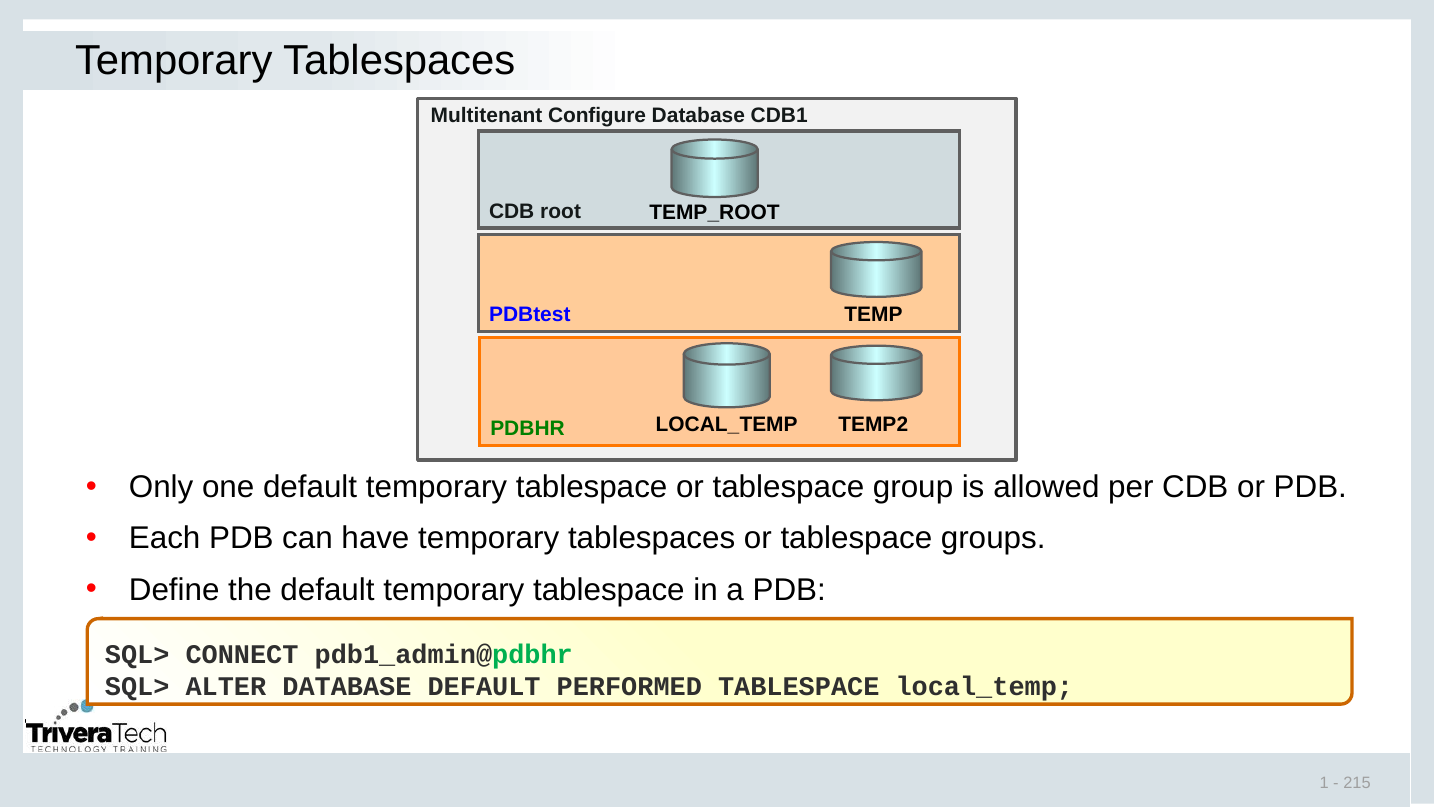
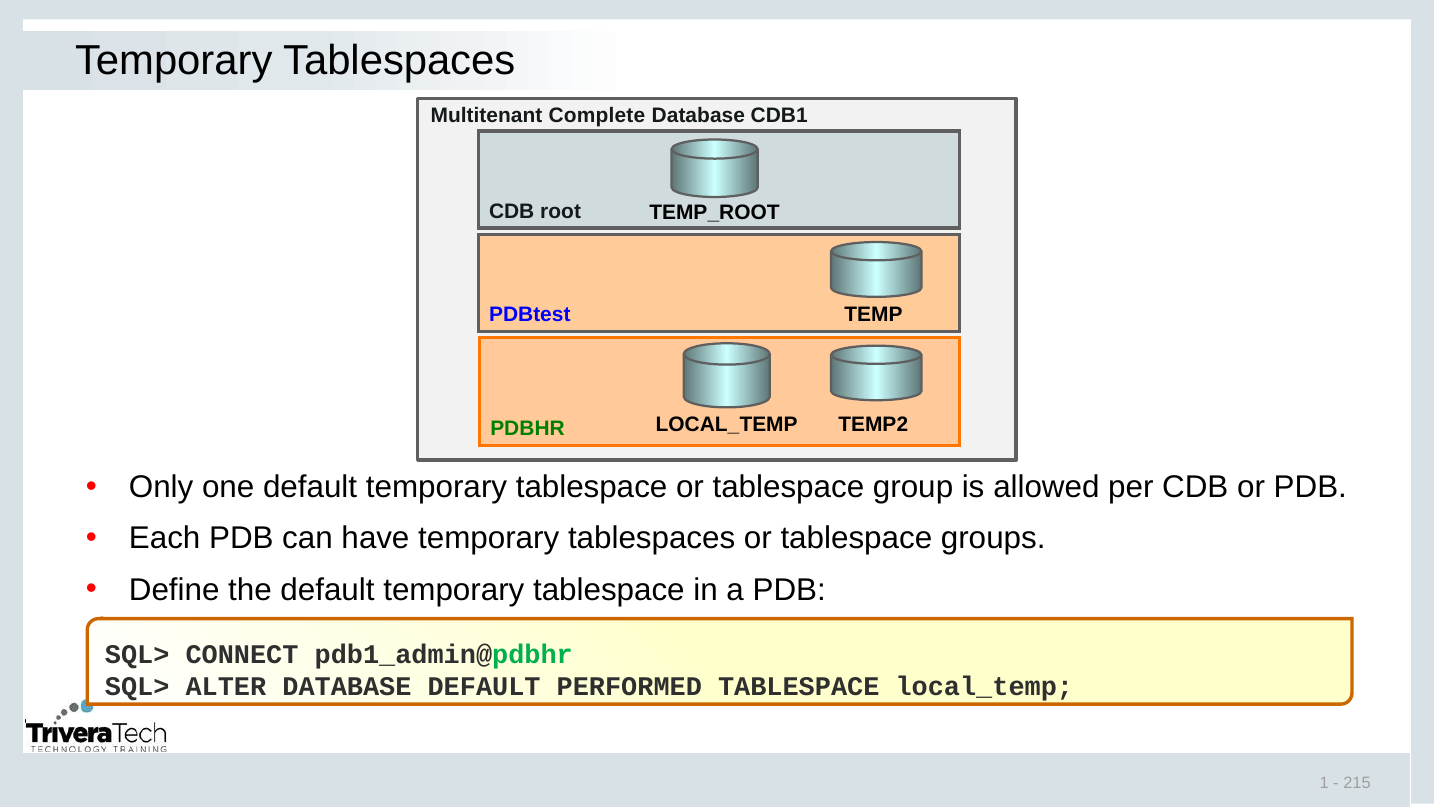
Configure: Configure -> Complete
